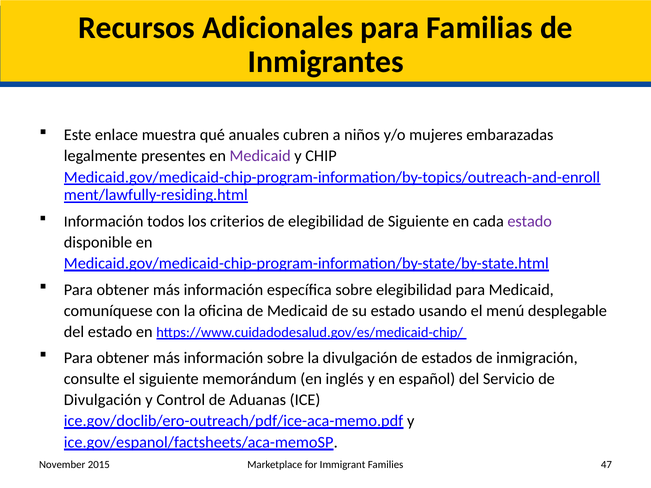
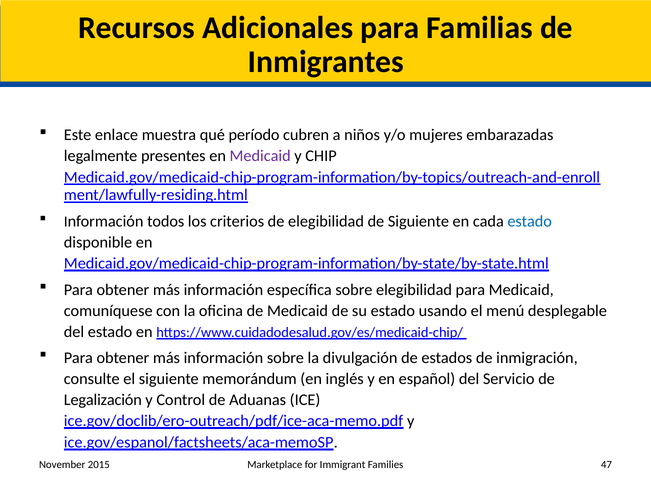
anuales: anuales -> período
estado at (530, 221) colour: purple -> blue
Divulgación at (103, 400): Divulgación -> Legalización
